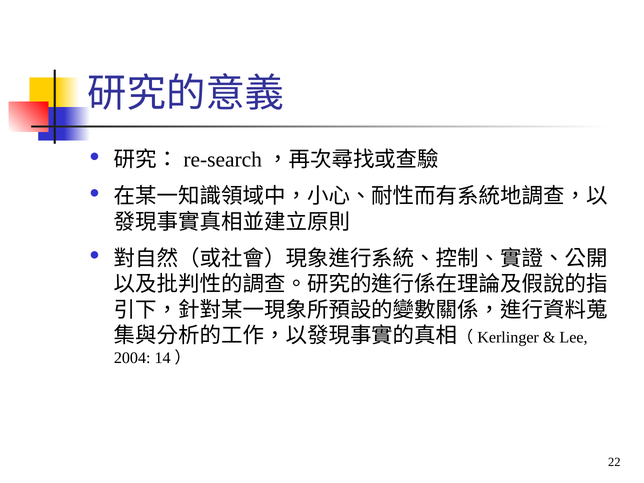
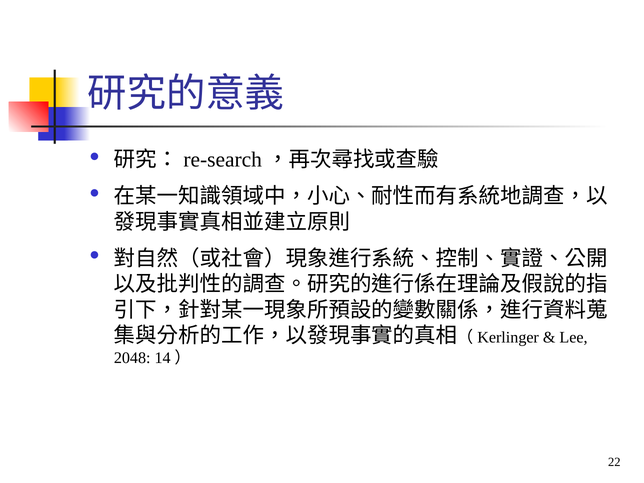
2004: 2004 -> 2048
